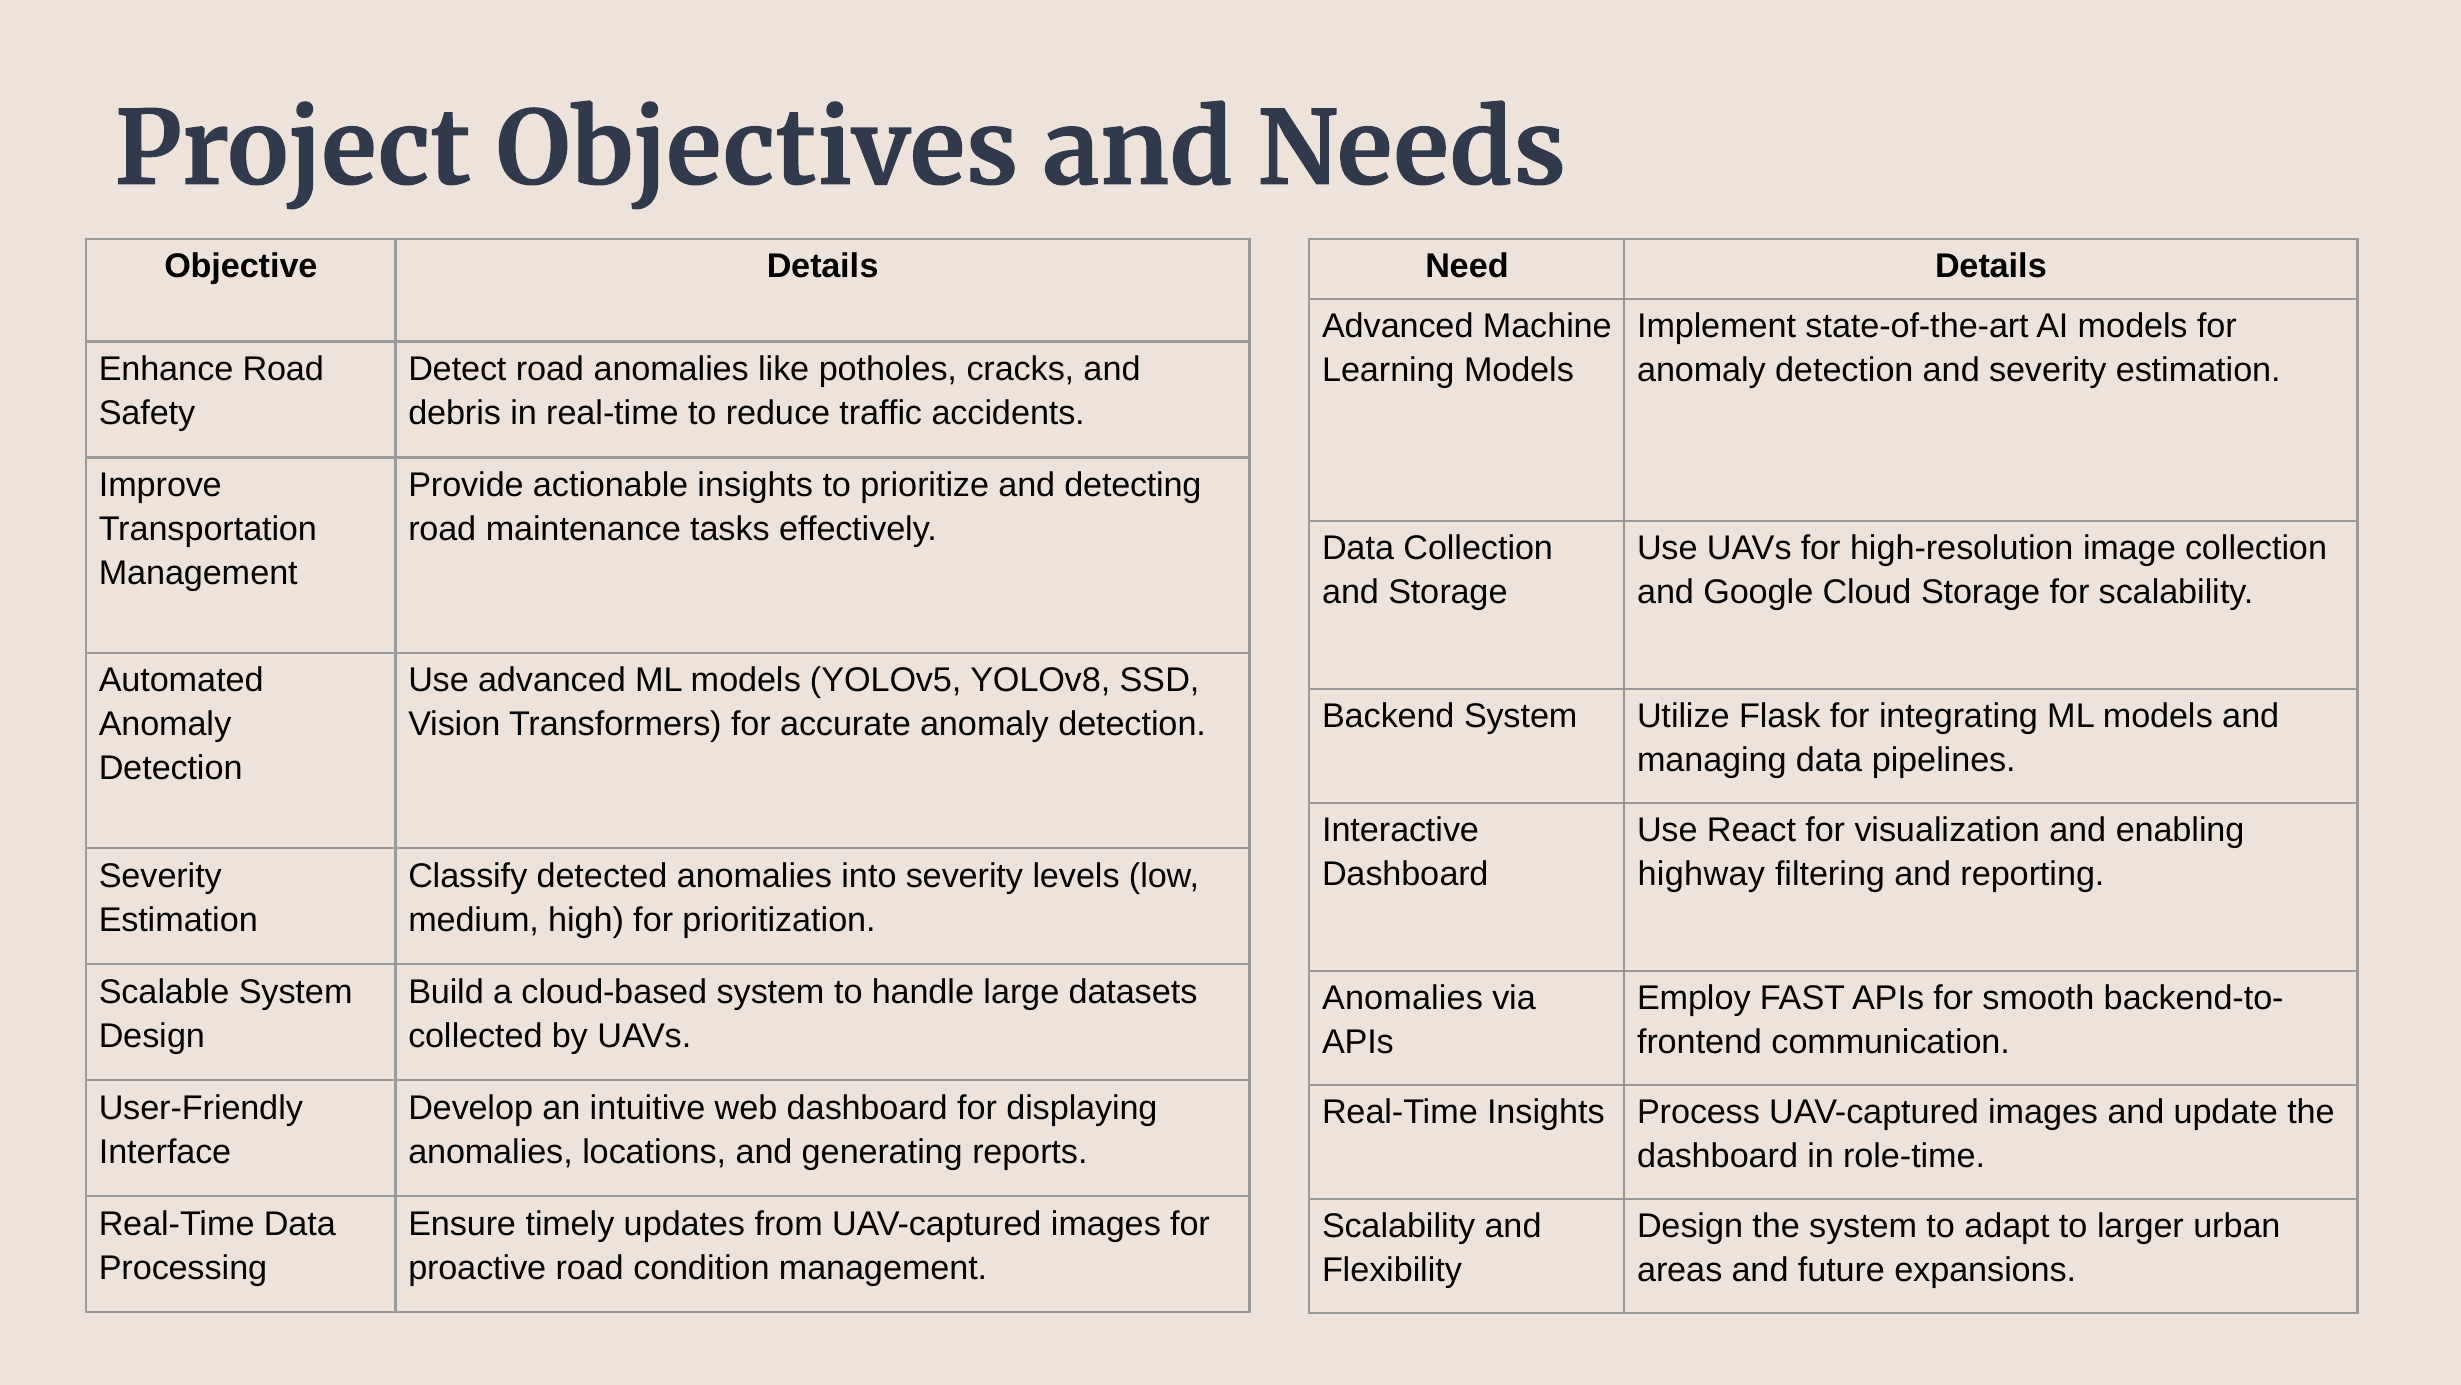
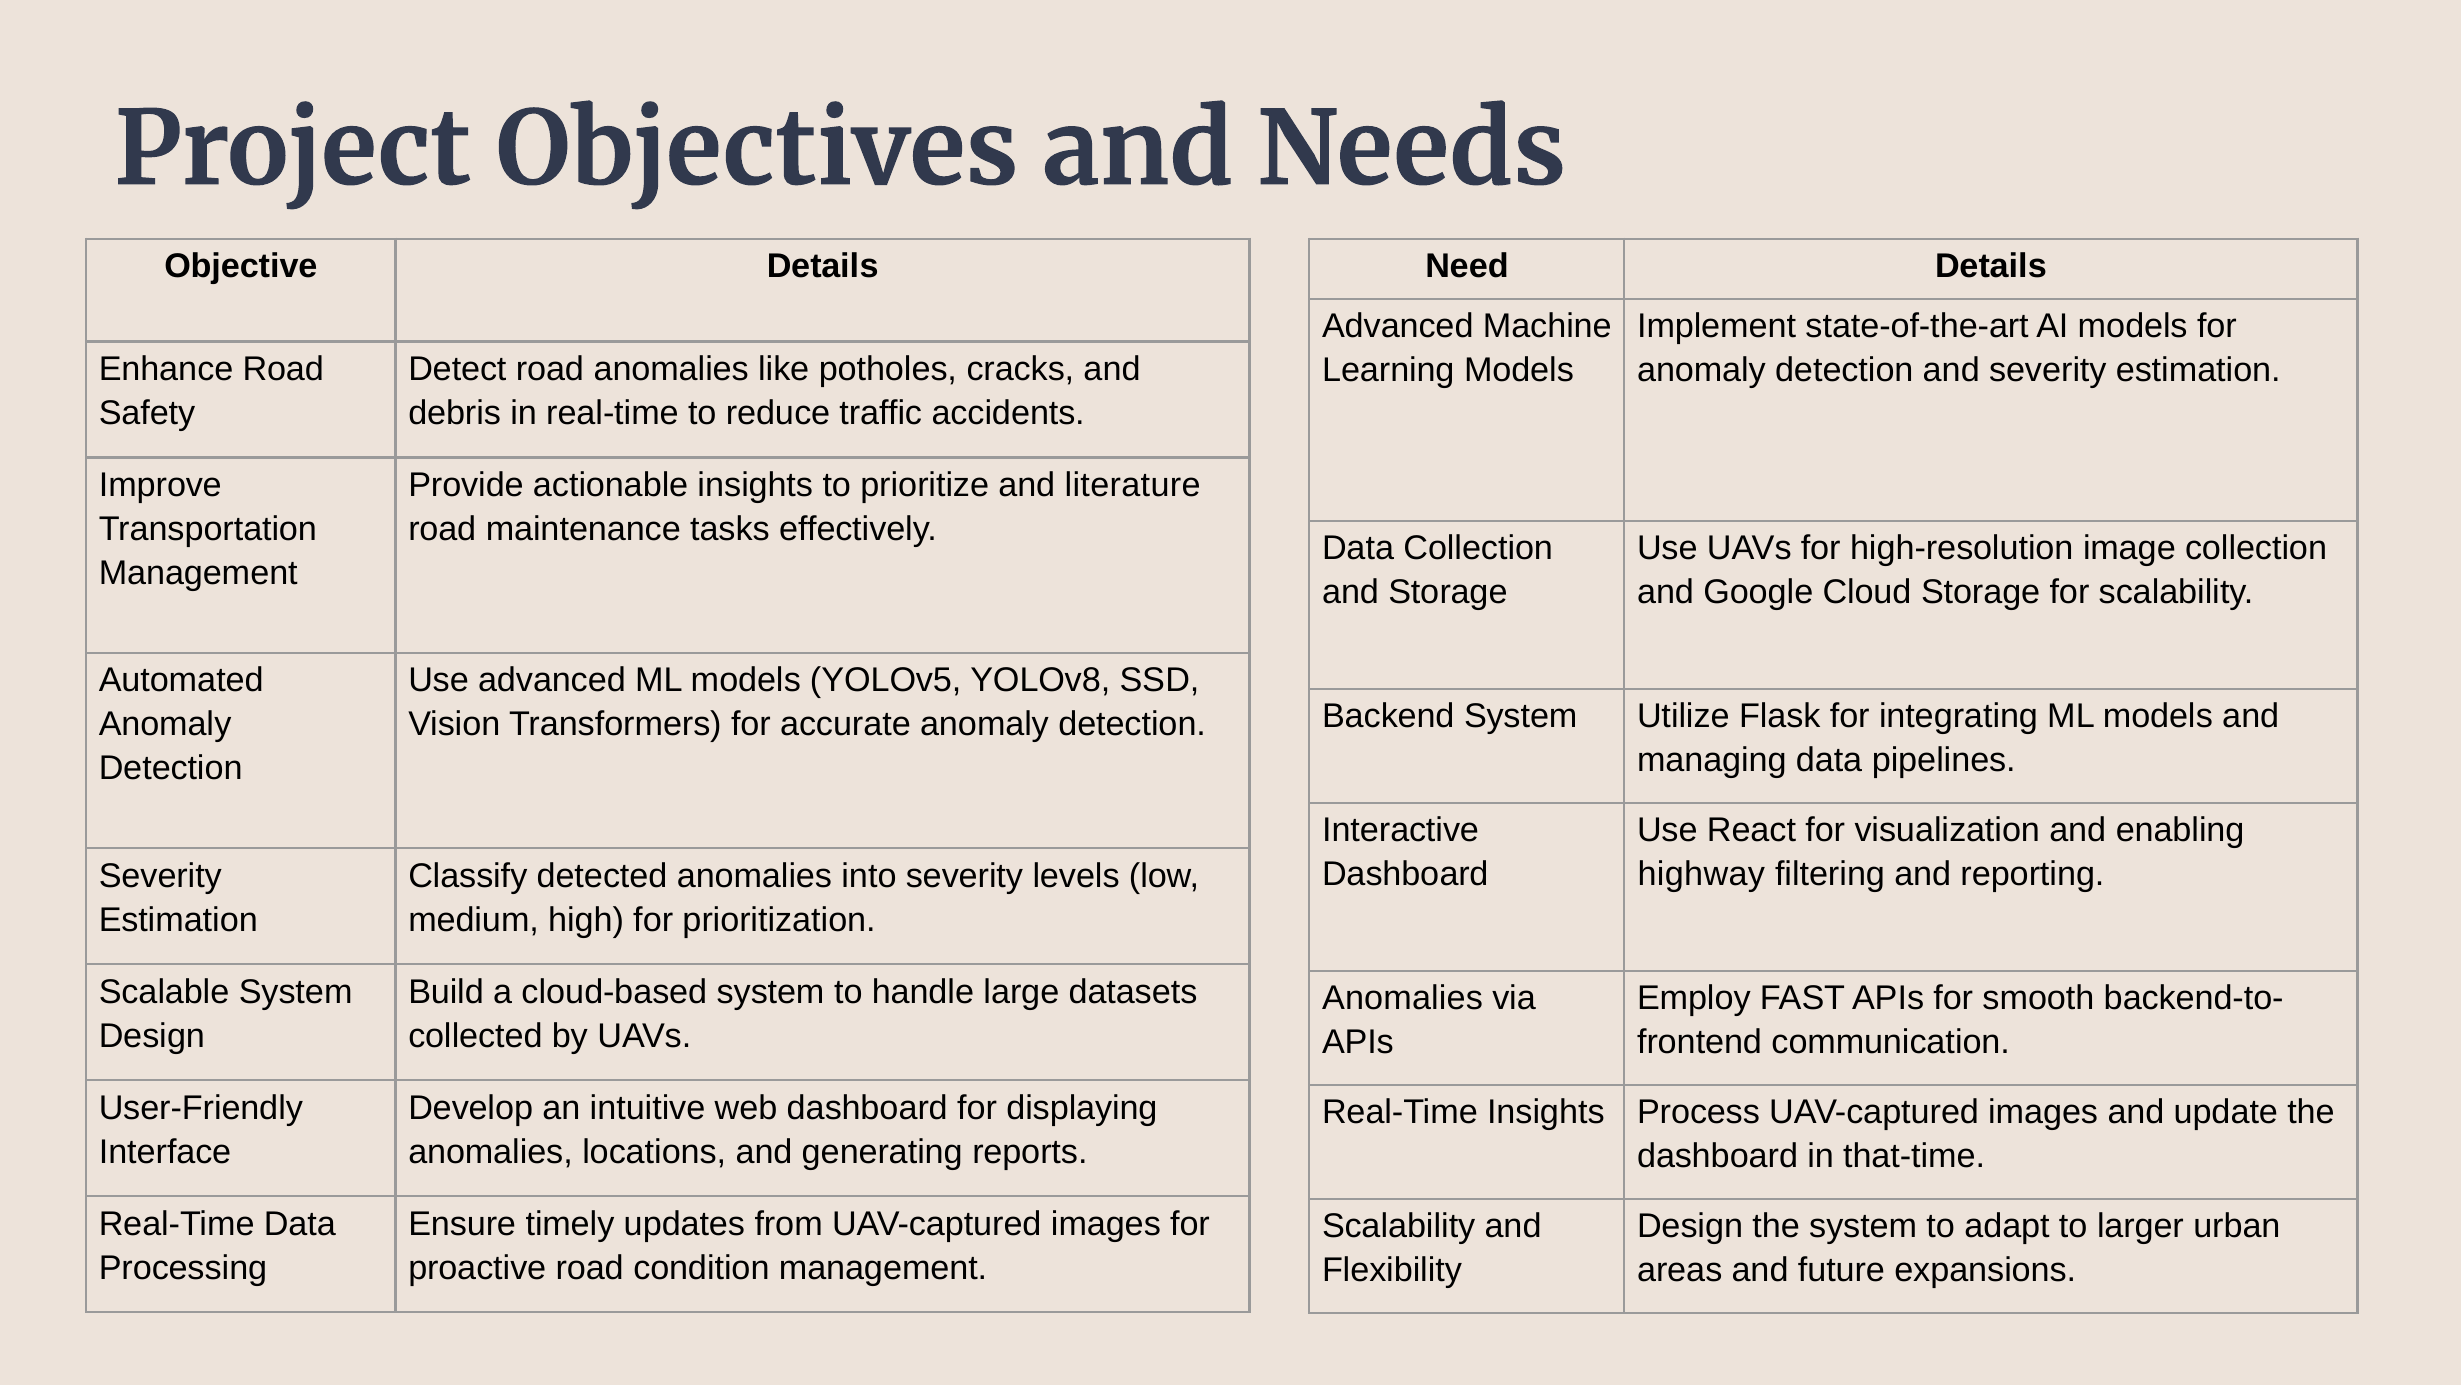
detecting: detecting -> literature
role-time: role-time -> that-time
